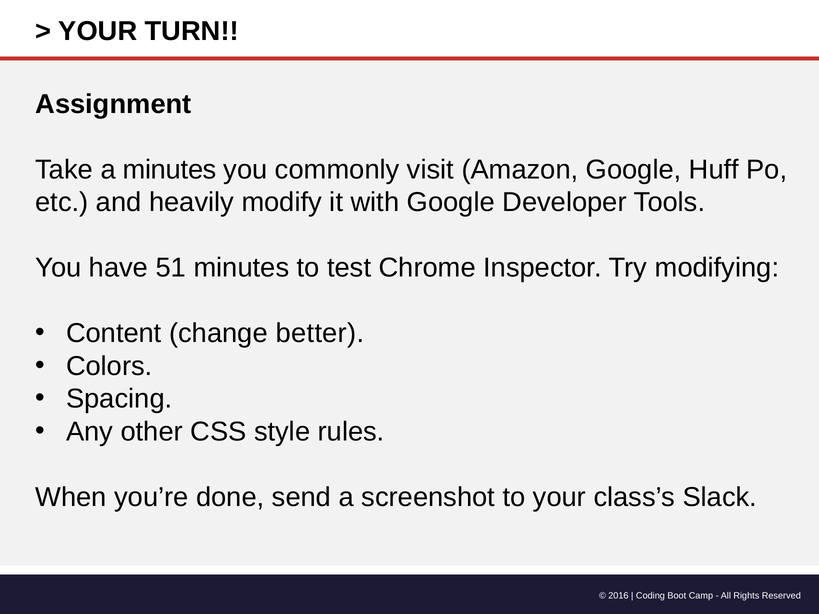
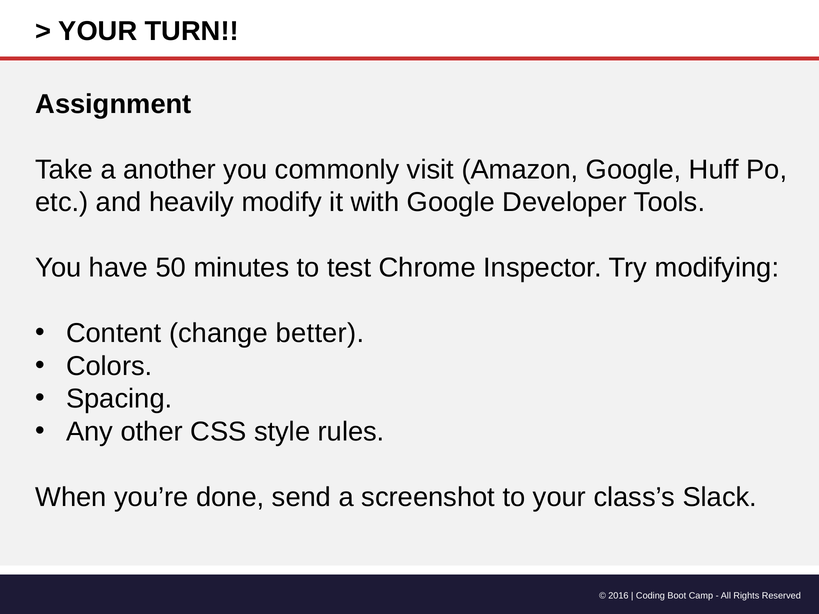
a minutes: minutes -> another
51: 51 -> 50
